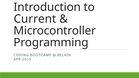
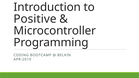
Current: Current -> Positive
